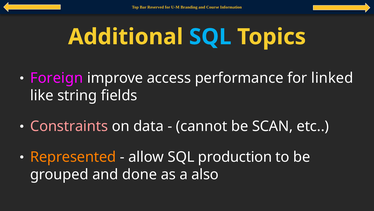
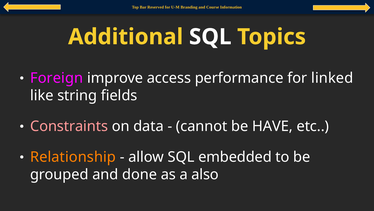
SQL at (210, 37) colour: light blue -> white
SCAN: SCAN -> HAVE
Represented: Represented -> Relationship
production: production -> embedded
